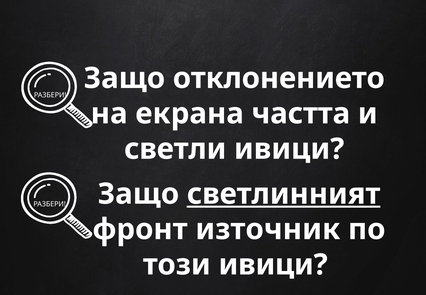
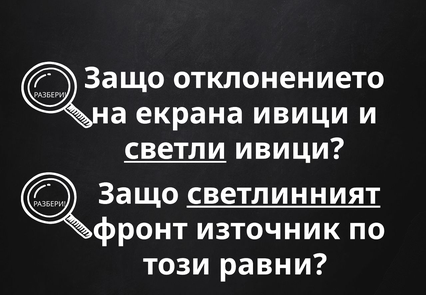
екрана частта: частта -> ивици
светли underline: none -> present
този ивици: ивици -> равни
